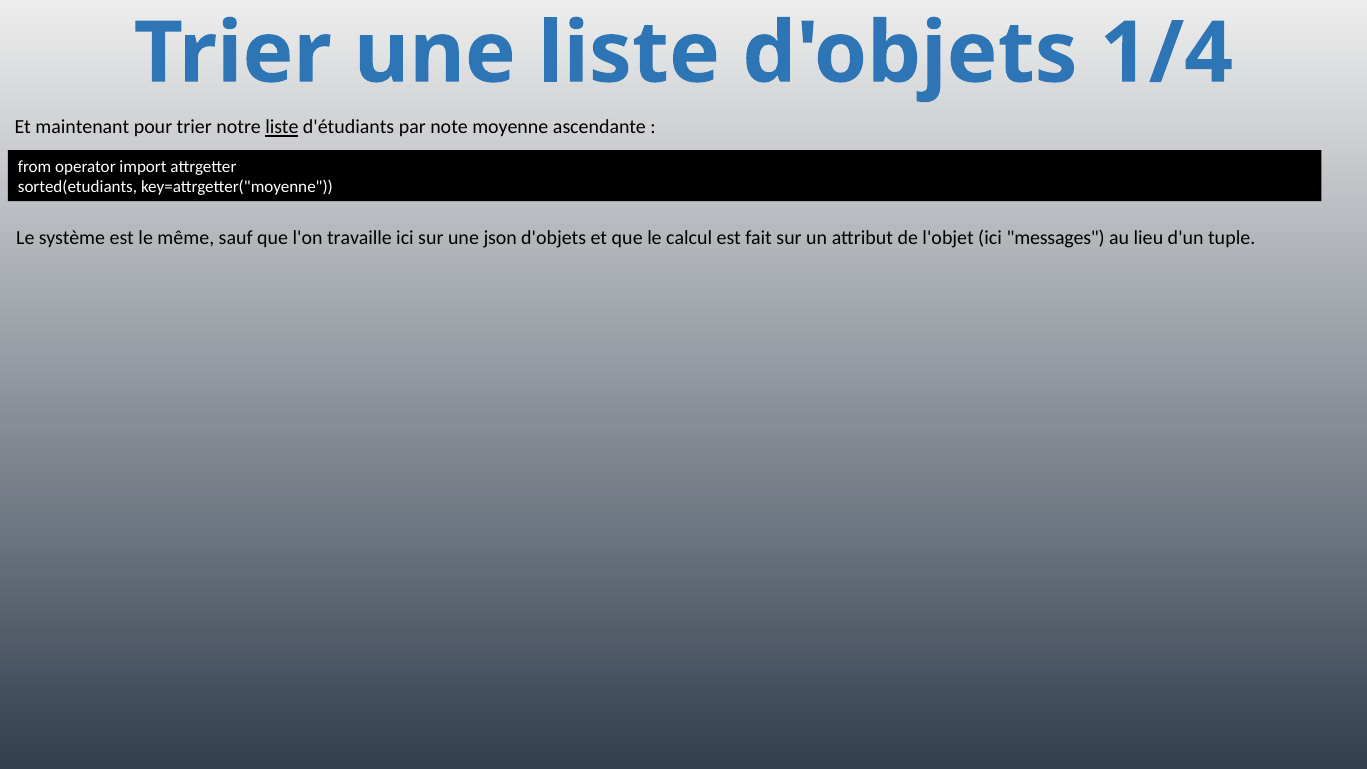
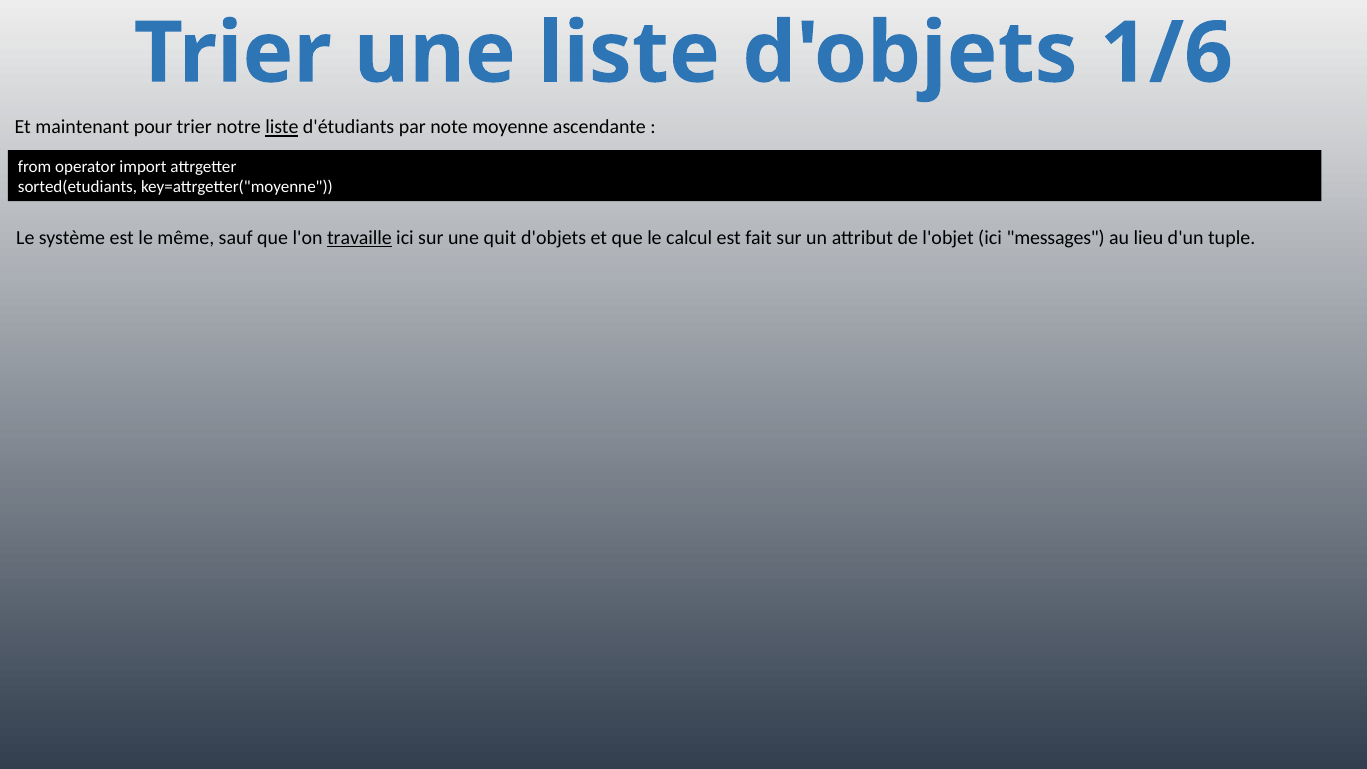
1/4: 1/4 -> 1/6
travaille underline: none -> present
json: json -> quit
